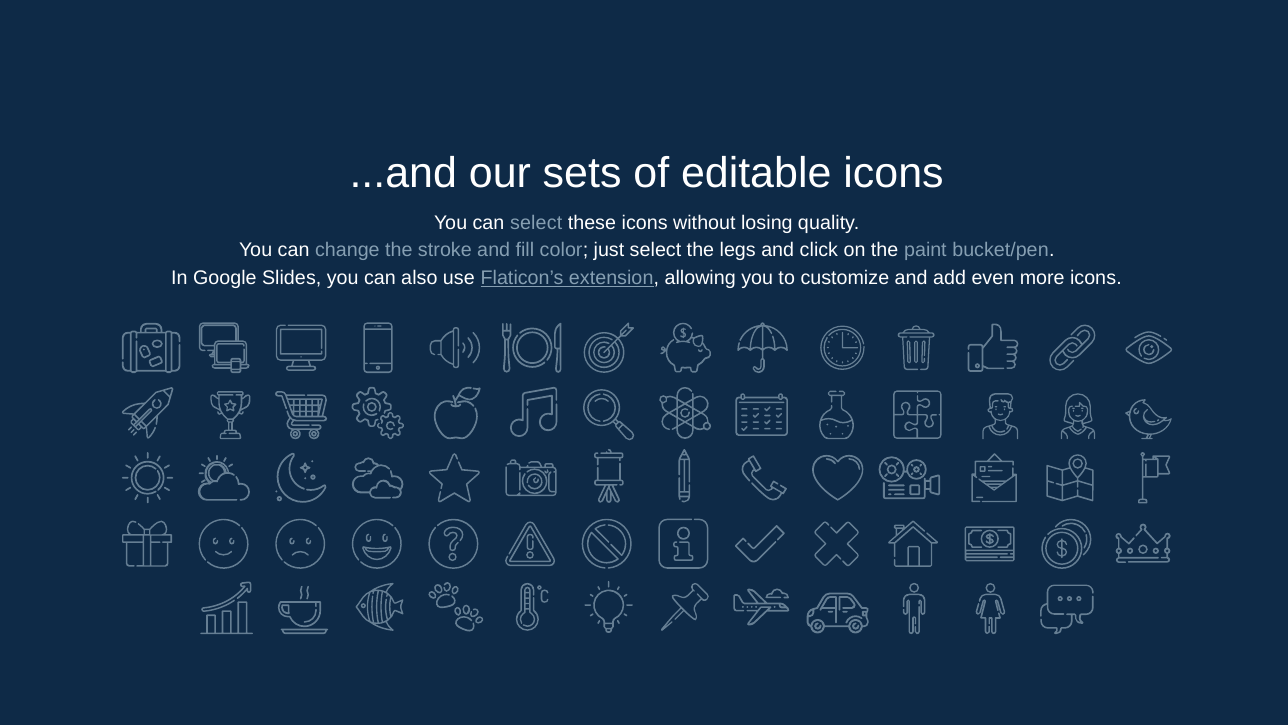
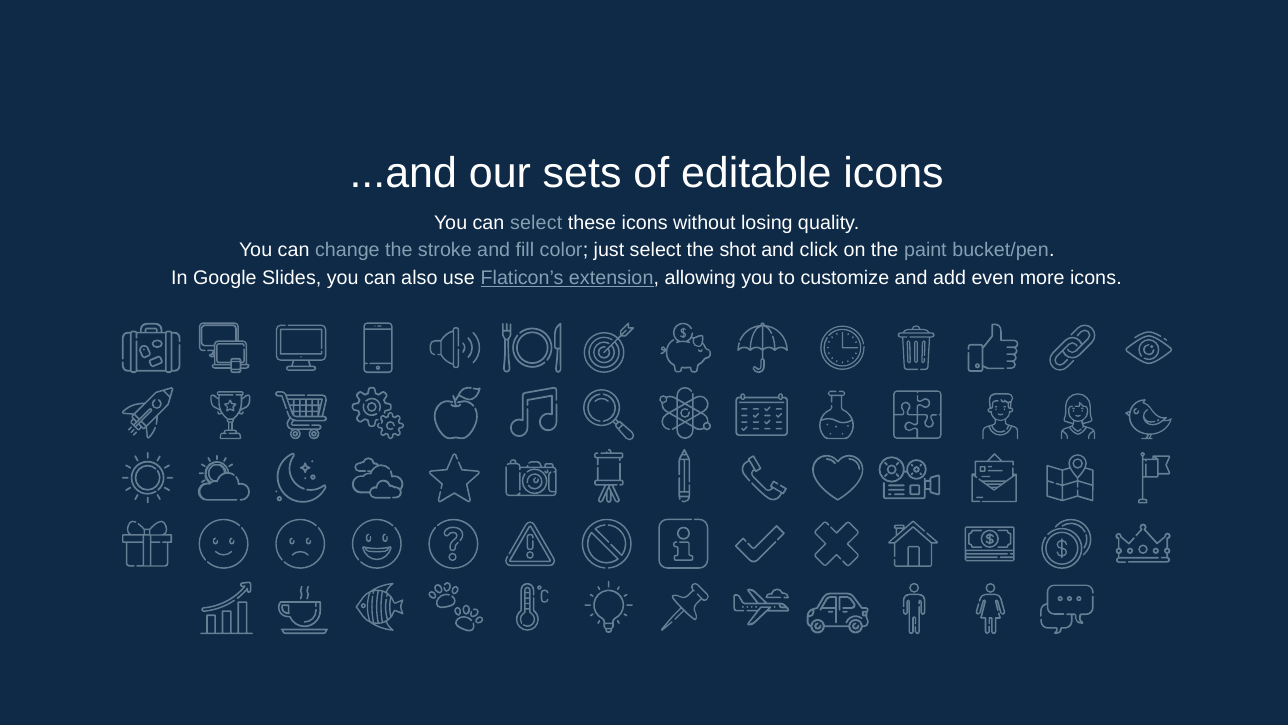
legs: legs -> shot
